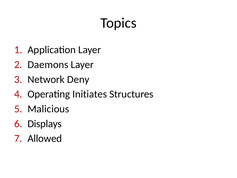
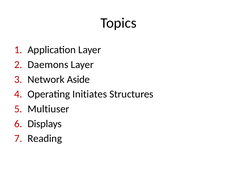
Deny: Deny -> Aside
Malicious: Malicious -> Multiuser
Allowed: Allowed -> Reading
